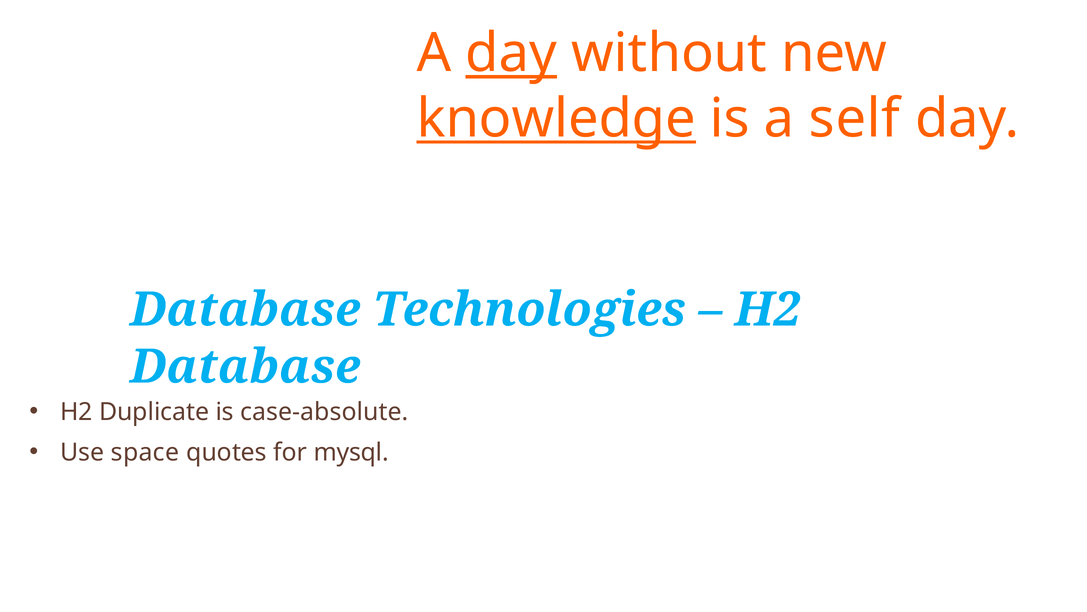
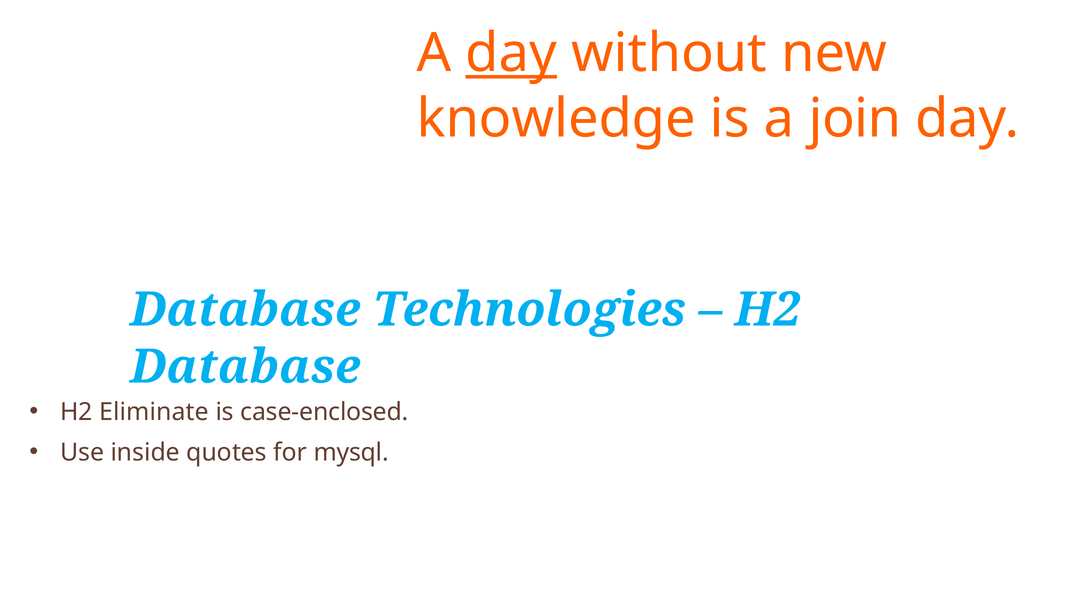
knowledge underline: present -> none
self: self -> join
Duplicate: Duplicate -> Eliminate
case-absolute: case-absolute -> case-enclosed
space: space -> inside
